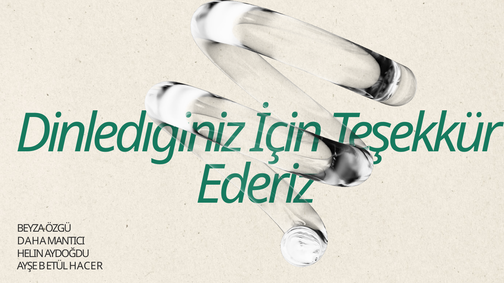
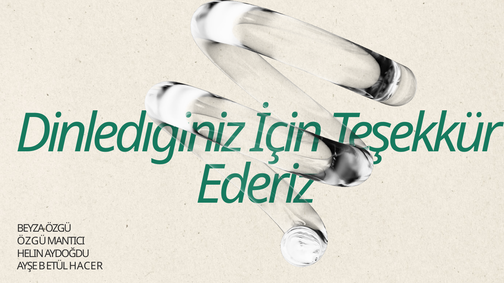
DAHA at (32, 241): DAHA -> ÖZGÜ
